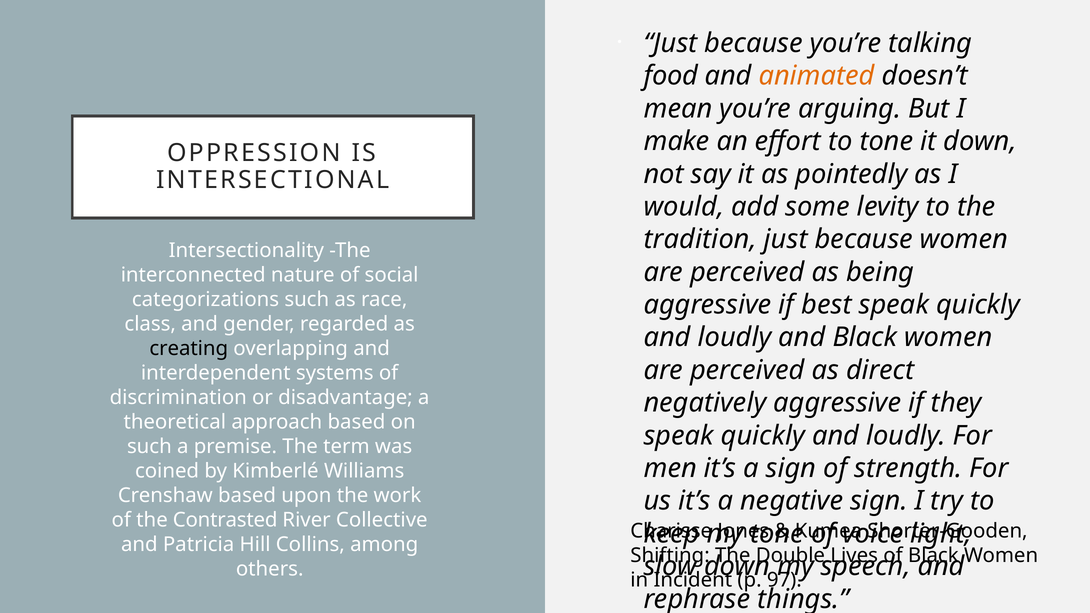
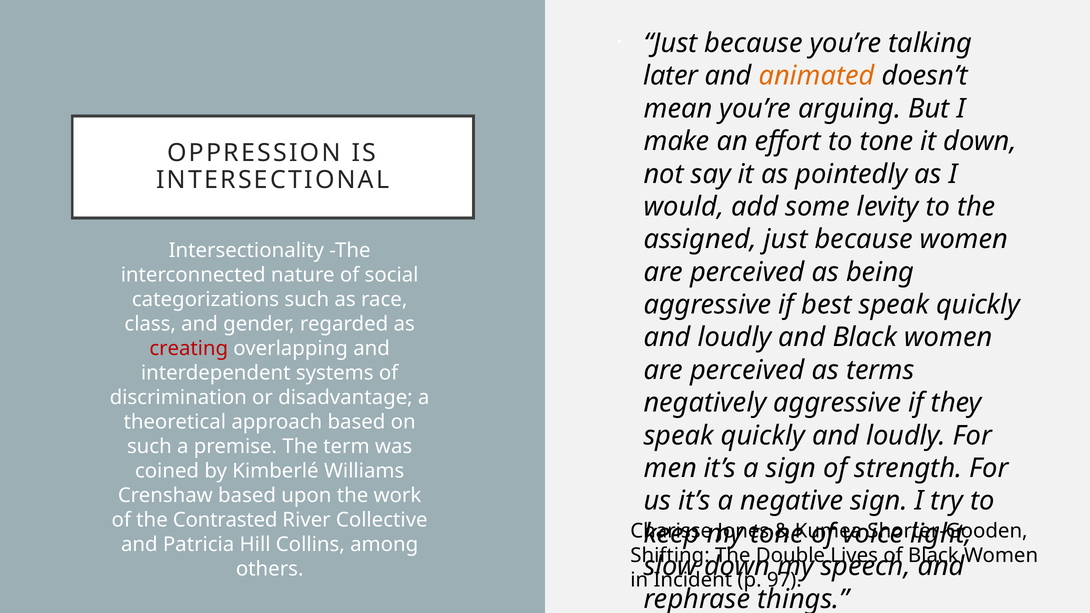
food: food -> later
tradition: tradition -> assigned
creating colour: black -> red
direct: direct -> terms
